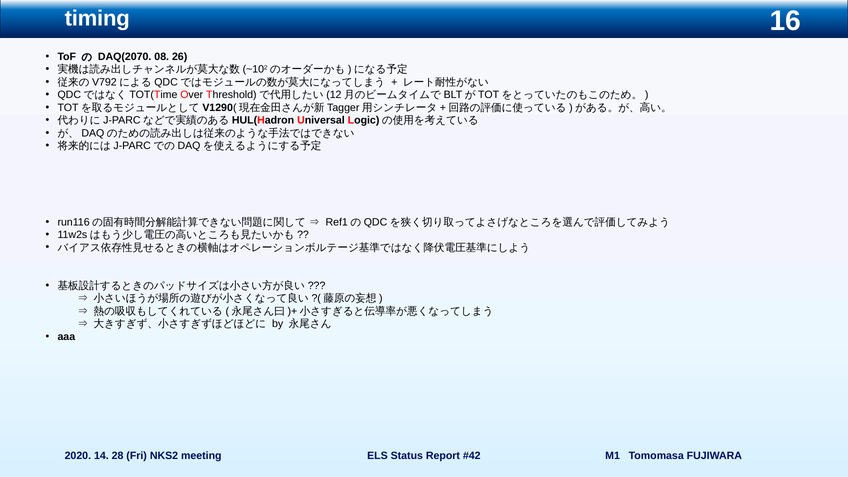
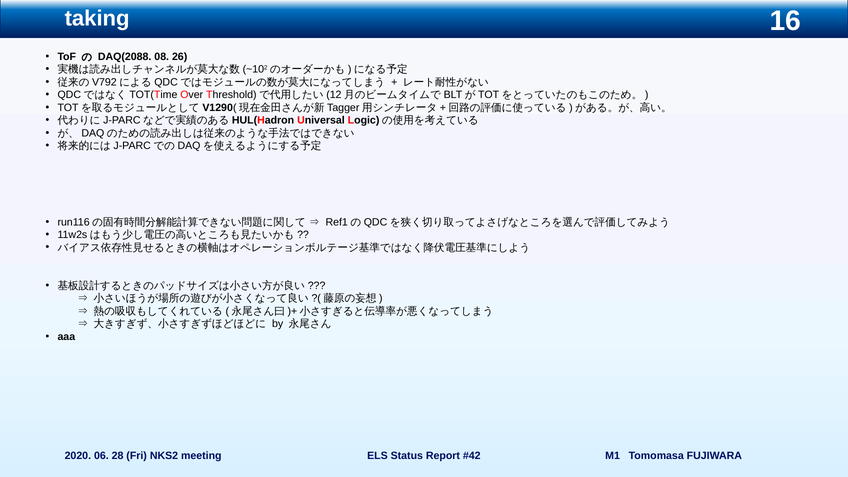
timing: timing -> taking
DAQ(2070: DAQ(2070 -> DAQ(2088
14: 14 -> 06
